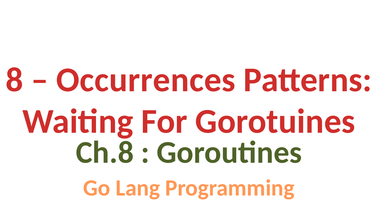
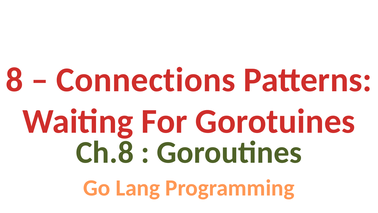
Occurrences: Occurrences -> Connections
